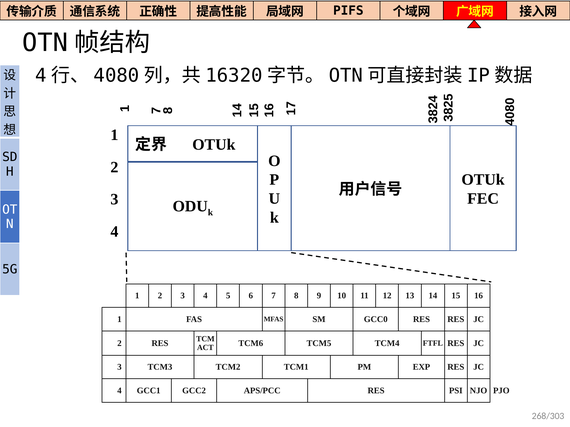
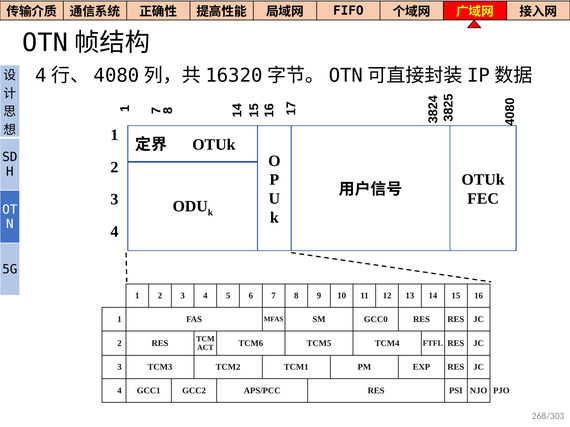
PIFS: PIFS -> FIFO
